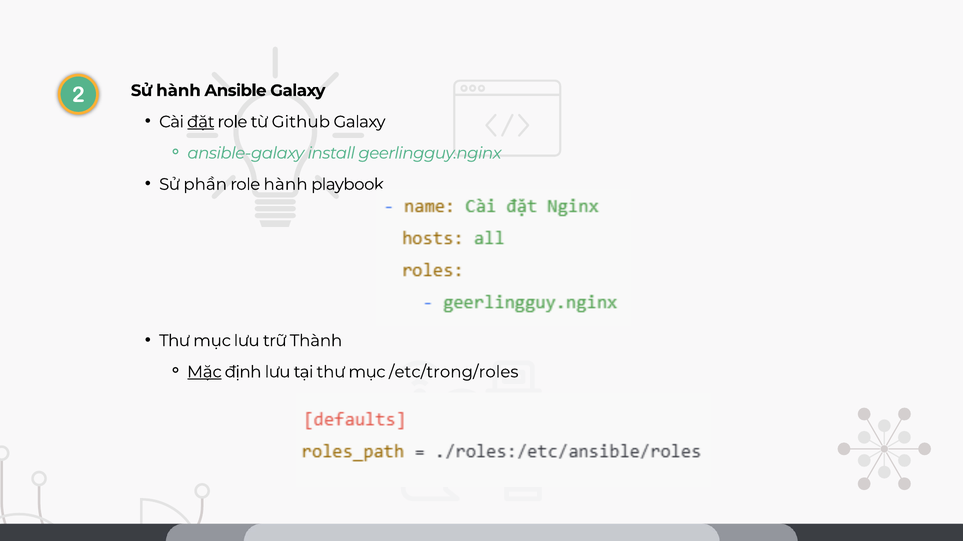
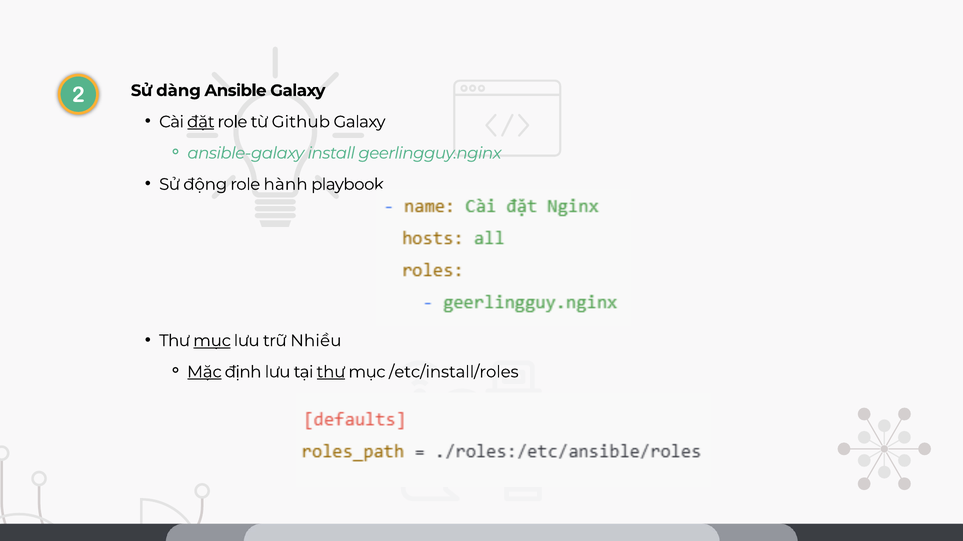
Sử hành: hành -> dàng
phần: phần -> động
mục at (212, 341) underline: none -> present
Thành: Thành -> Nhiều
thư at (331, 372) underline: none -> present
/etc/trong/roles: /etc/trong/roles -> /etc/install/roles
